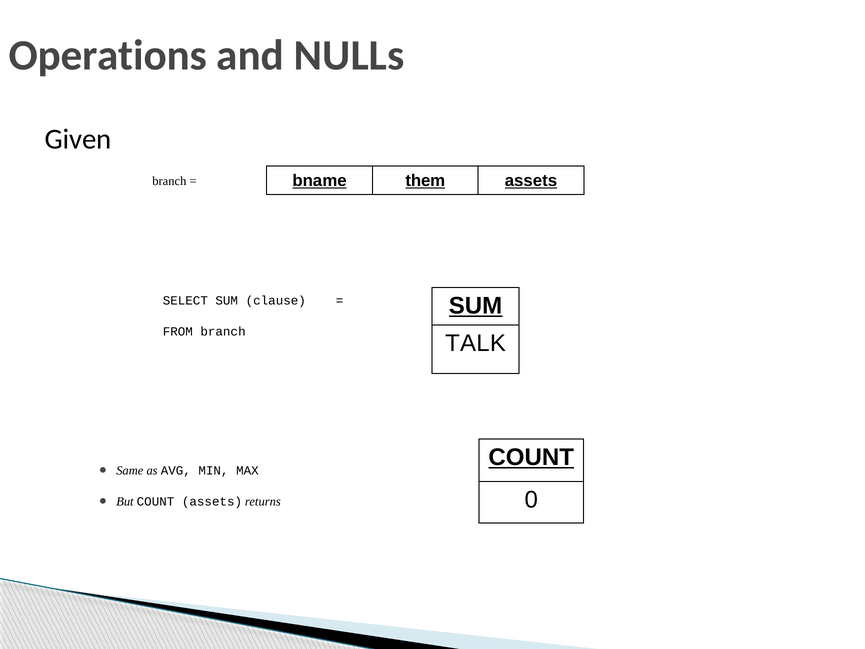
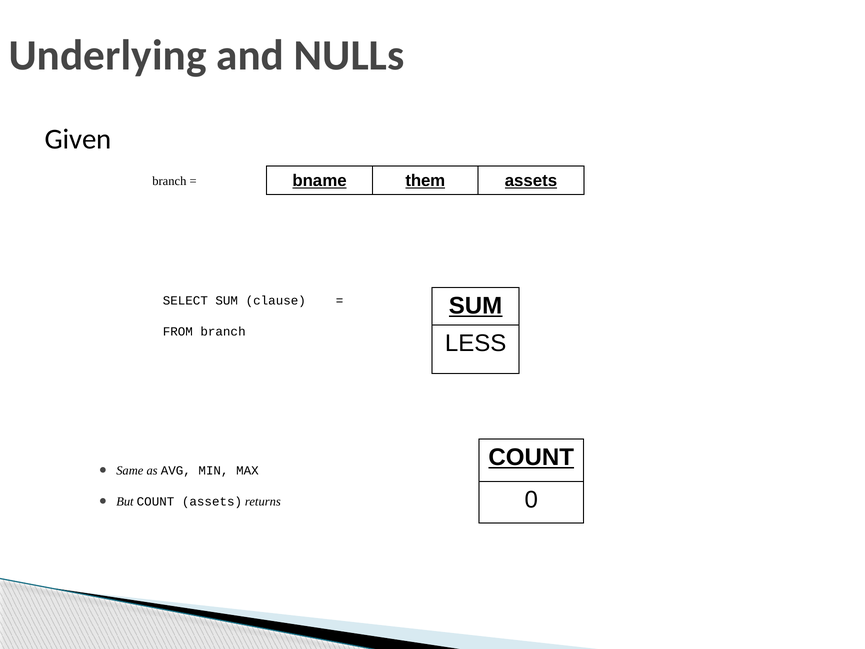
Operations: Operations -> Underlying
TALK: TALK -> LESS
